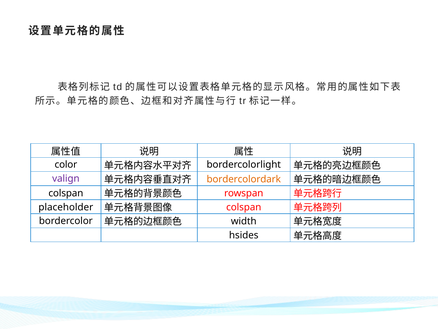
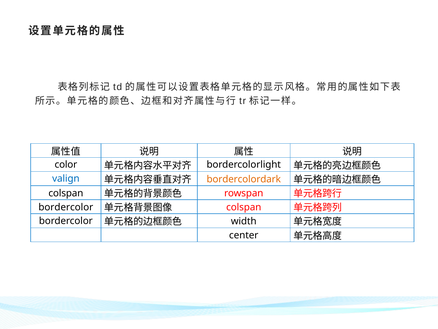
valign colour: purple -> blue
placeholder at (66, 207): placeholder -> bordercolor
hsides: hsides -> center
